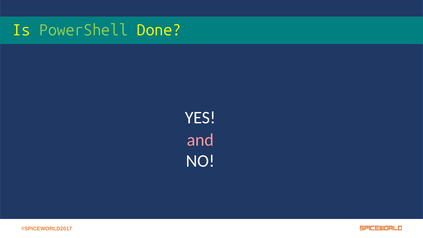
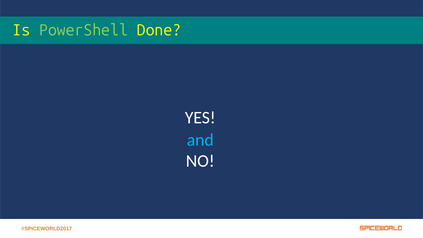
and colour: pink -> light blue
